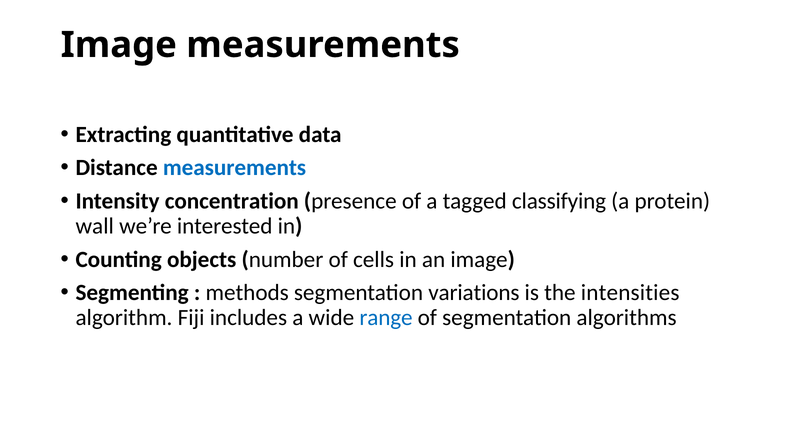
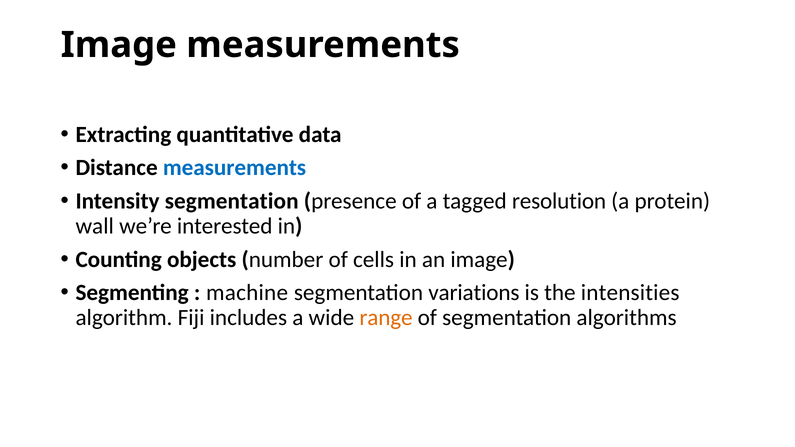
Intensity concentration: concentration -> segmentation
classifying: classifying -> resolution
methods: methods -> machine
range colour: blue -> orange
